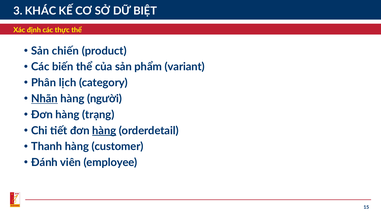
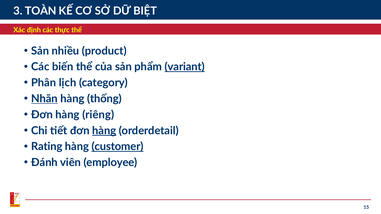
KHÁC: KHÁC -> TOÀN
chiến: chiến -> nhiều
variant underline: none -> present
người: người -> thống
trạng: trạng -> riêng
Thanh: Thanh -> Rating
customer underline: none -> present
